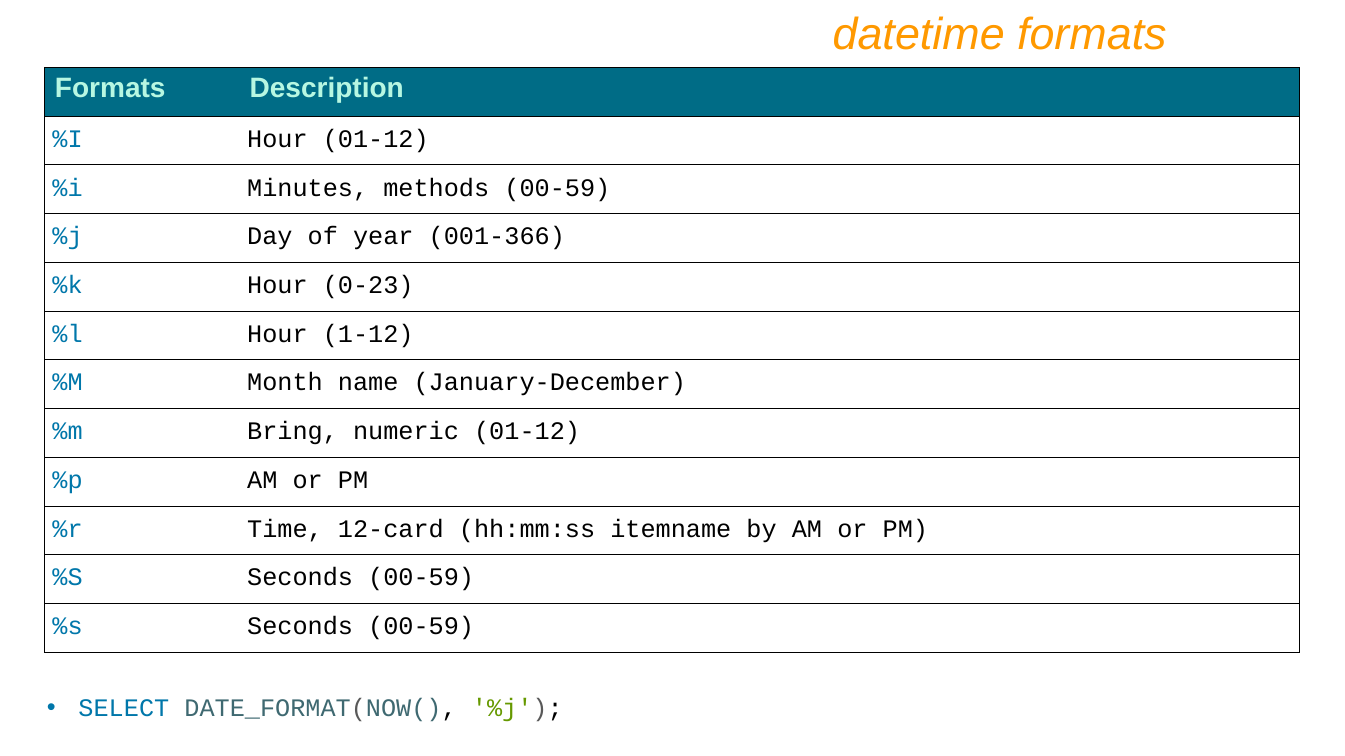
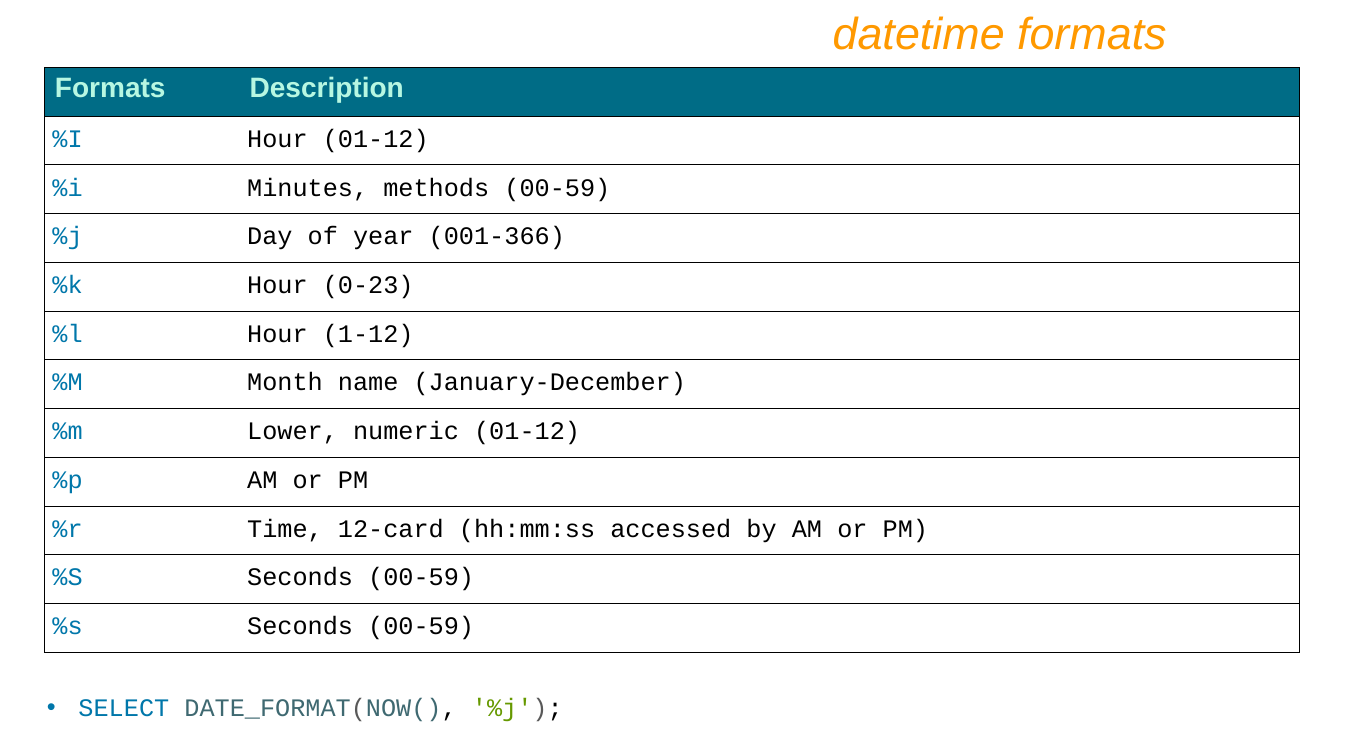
Bring: Bring -> Lower
itemname: itemname -> accessed
